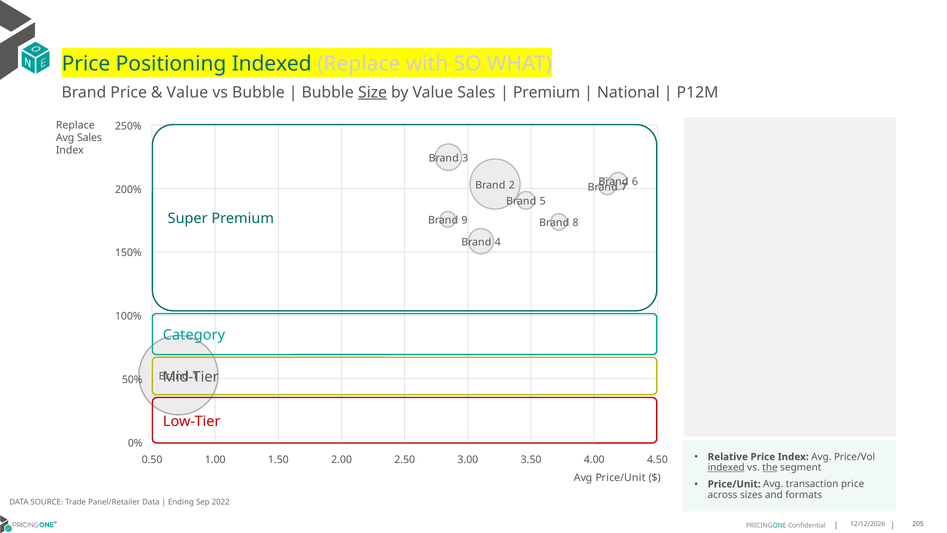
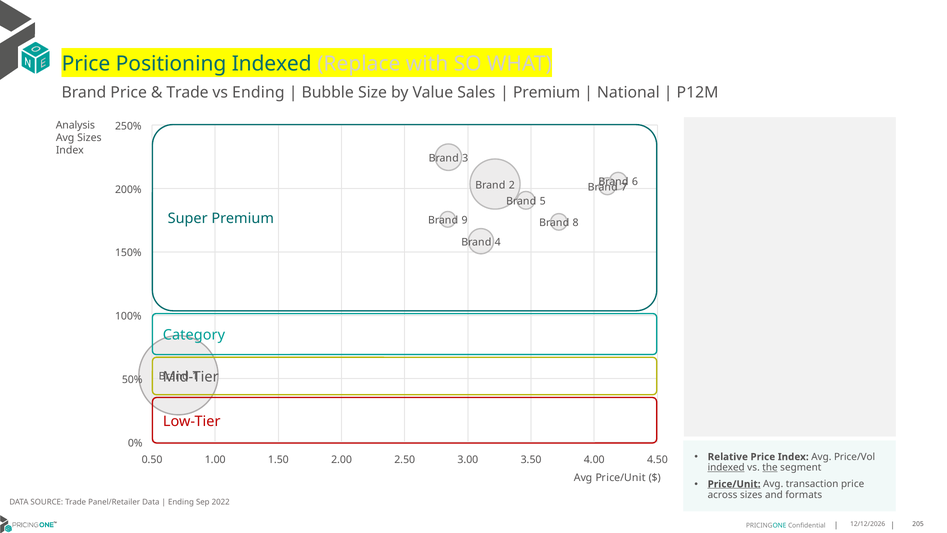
Value at (187, 92): Value -> Trade
vs Bubble: Bubble -> Ending
Size underline: present -> none
Replace at (75, 125): Replace -> Analysis
Avg Sales: Sales -> Sizes
Price/Unit at (734, 484) underline: none -> present
